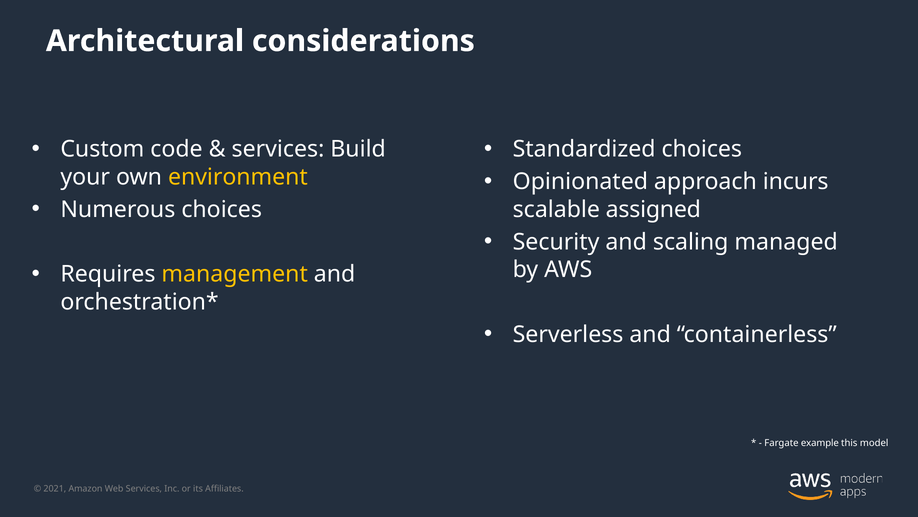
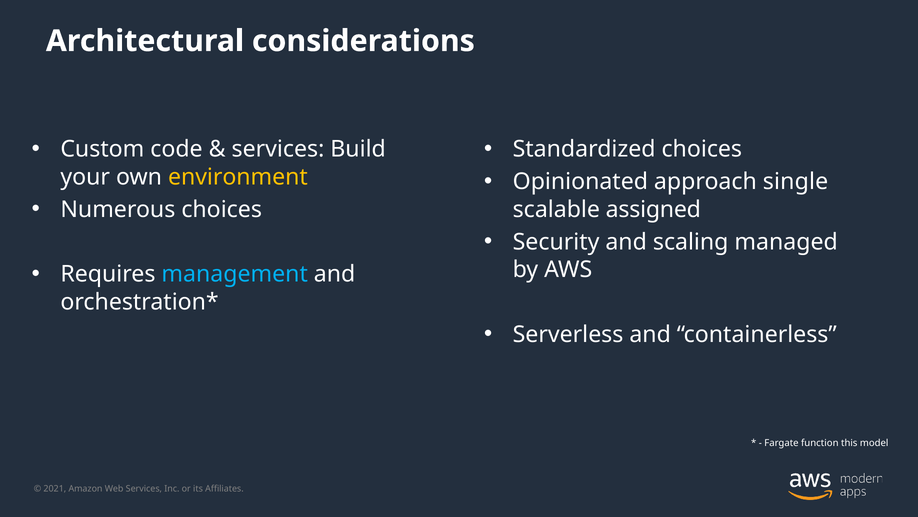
incurs: incurs -> single
management colour: yellow -> light blue
example: example -> function
